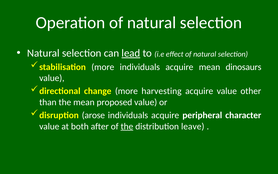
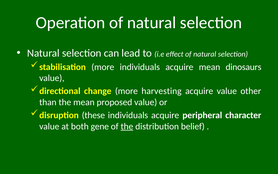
lead underline: present -> none
arose: arose -> these
after: after -> gene
leave: leave -> belief
